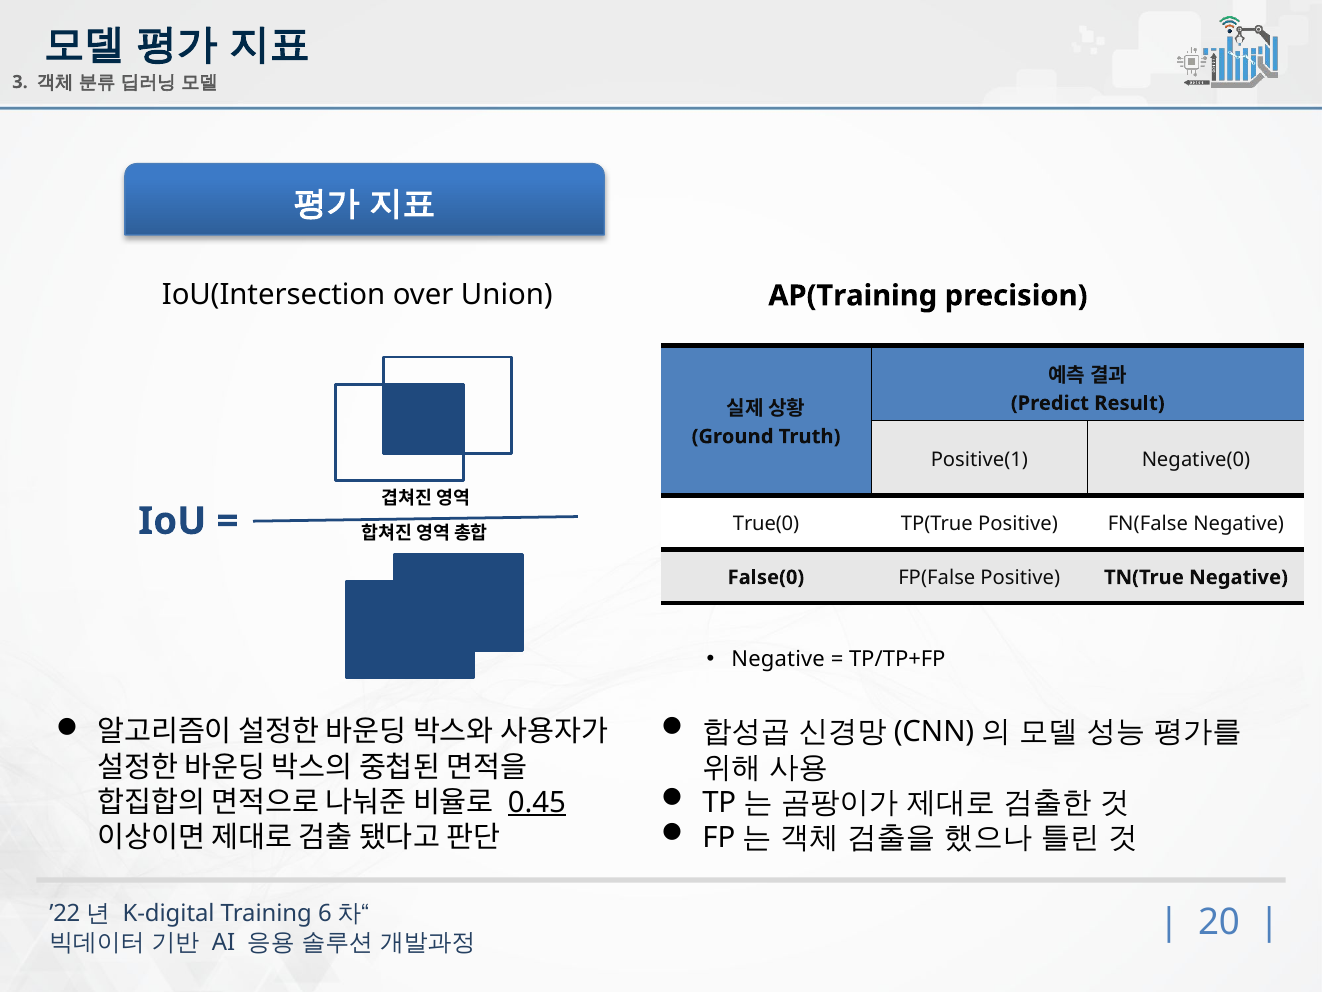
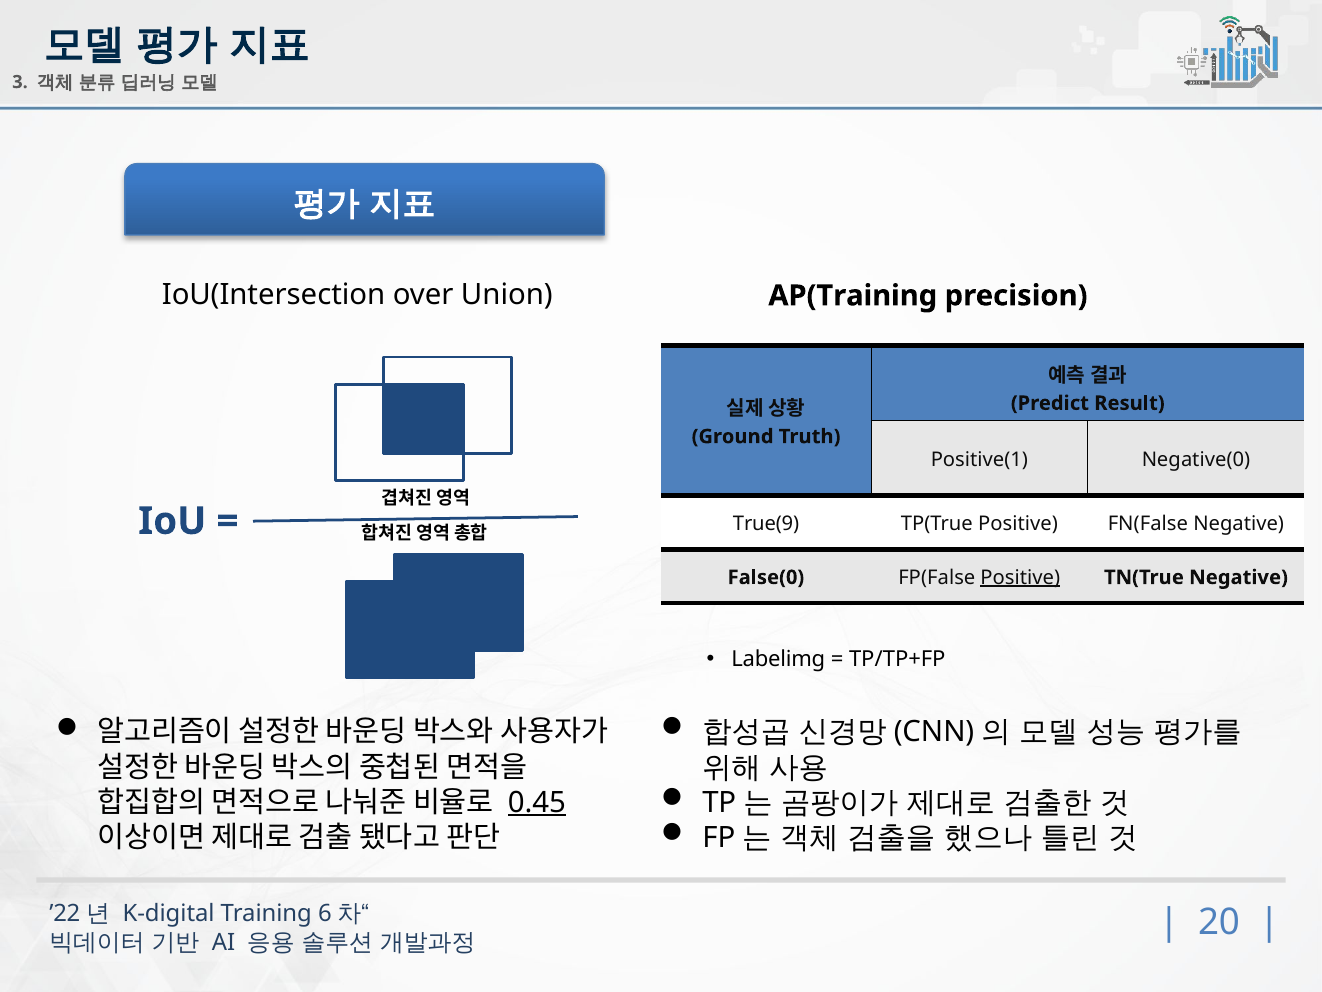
True(0: True(0 -> True(9
Positive at (1020, 577) underline: none -> present
Negative at (778, 659): Negative -> Labelimg
